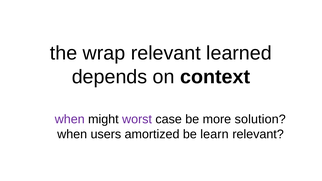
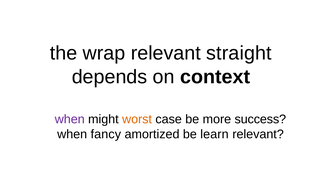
learned: learned -> straight
worst colour: purple -> orange
solution: solution -> success
users: users -> fancy
